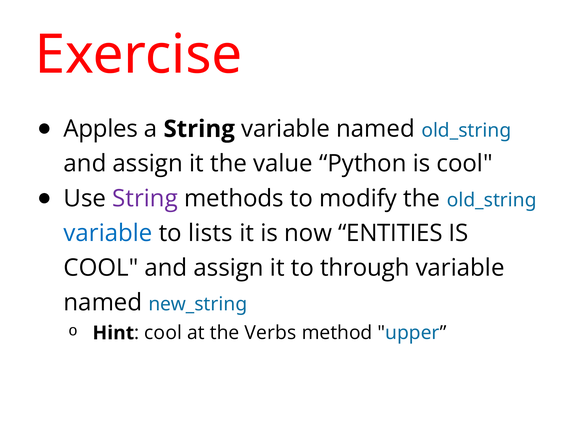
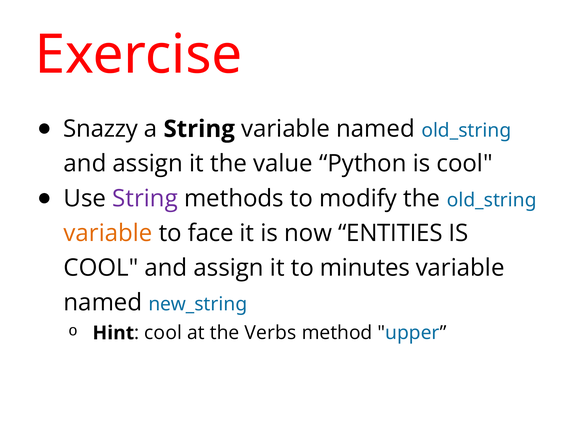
Apples: Apples -> Snazzy
variable at (108, 233) colour: blue -> orange
lists: lists -> face
through: through -> minutes
